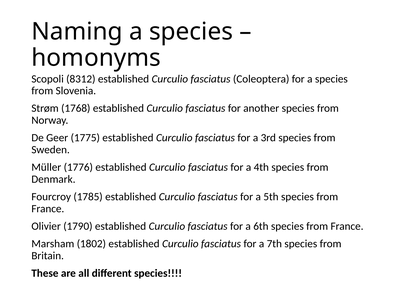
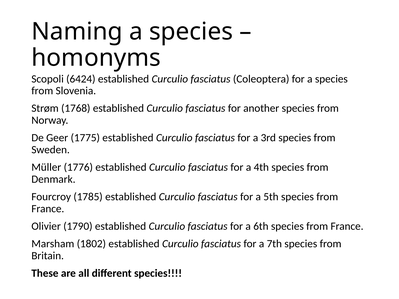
8312: 8312 -> 6424
